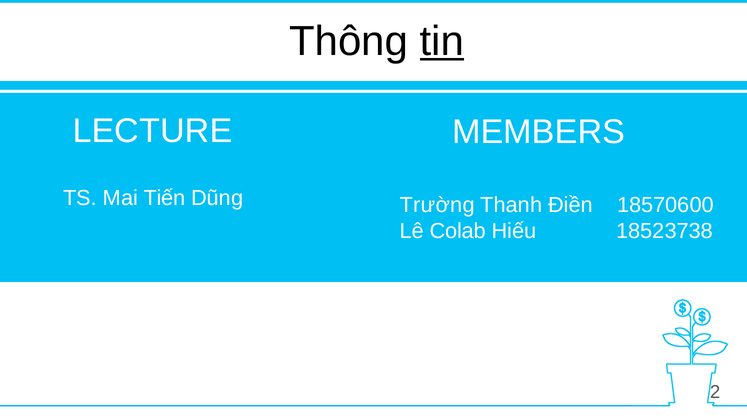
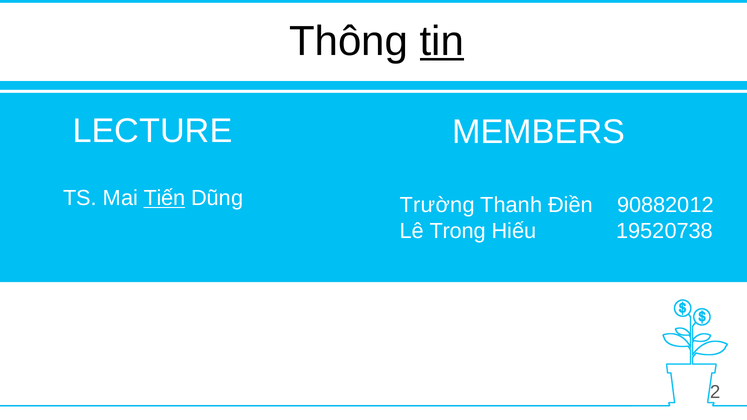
Tiến underline: none -> present
18570600: 18570600 -> 90882012
Colab: Colab -> Trong
18523738: 18523738 -> 19520738
